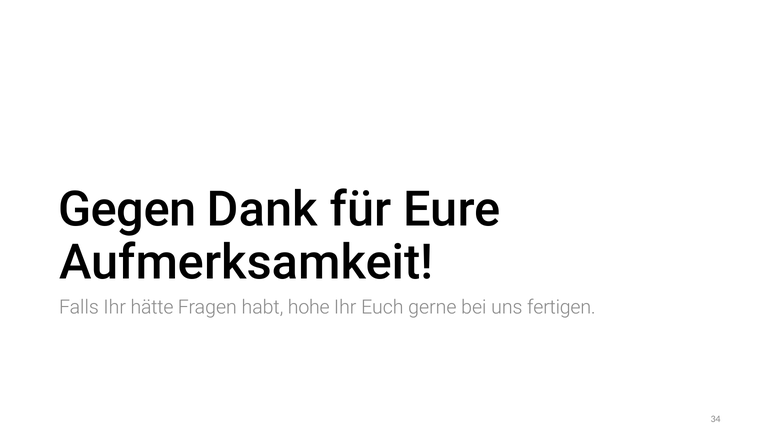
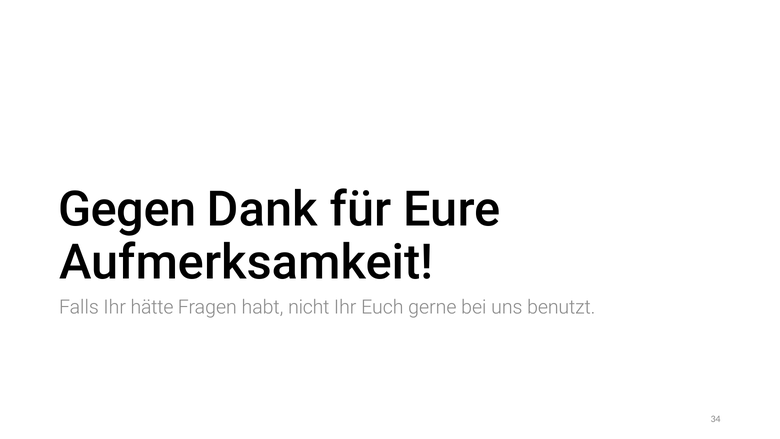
hohe: hohe -> nicht
fertigen: fertigen -> benutzt
